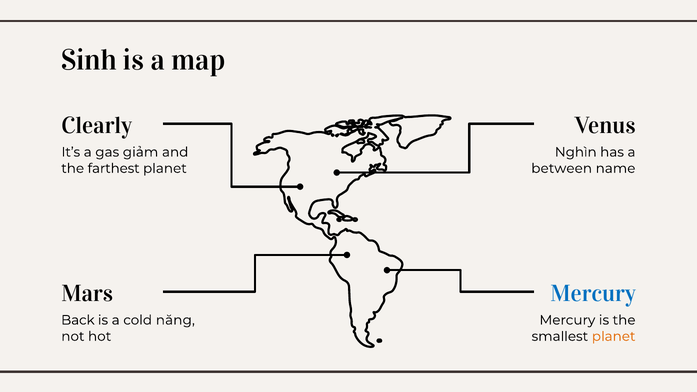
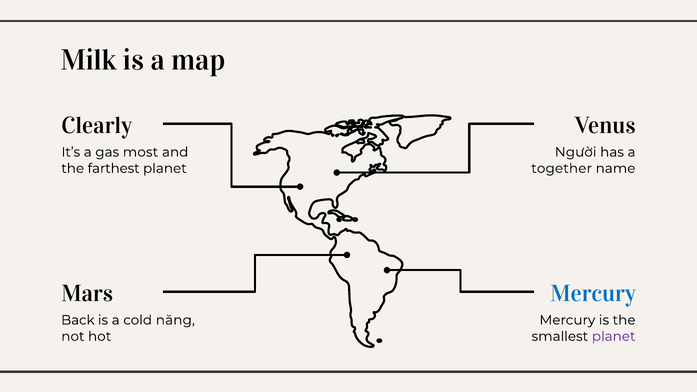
Sinh: Sinh -> Milk
giảm: giảm -> most
Nghìn: Nghìn -> Người
between: between -> together
planet at (614, 336) colour: orange -> purple
